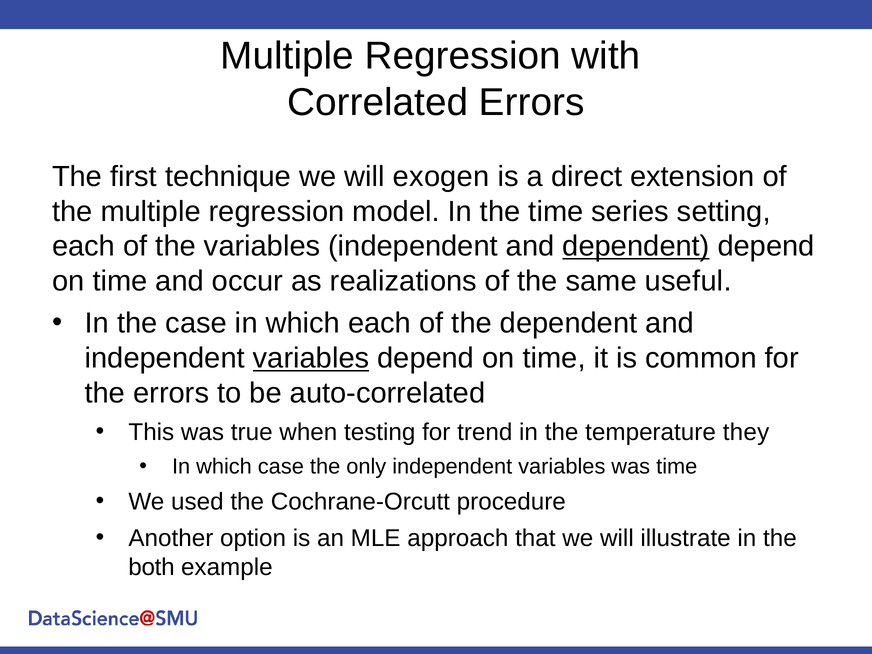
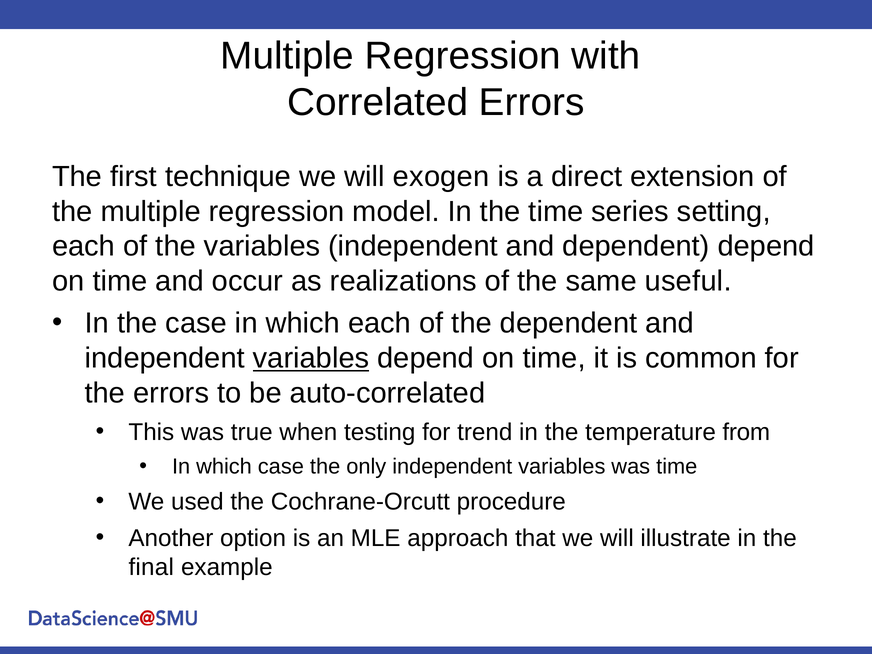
dependent at (636, 246) underline: present -> none
they: they -> from
both: both -> final
